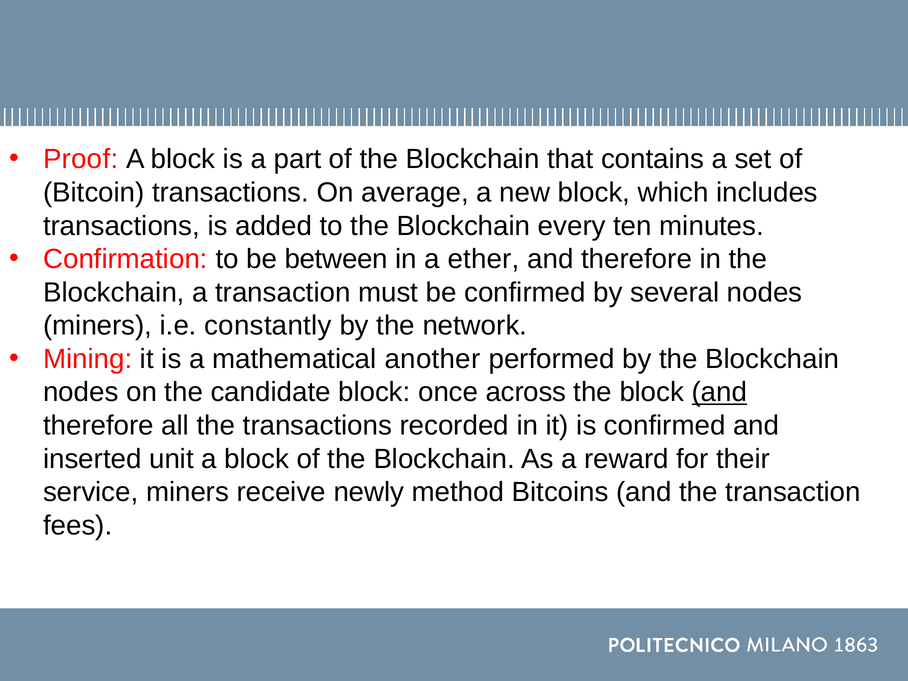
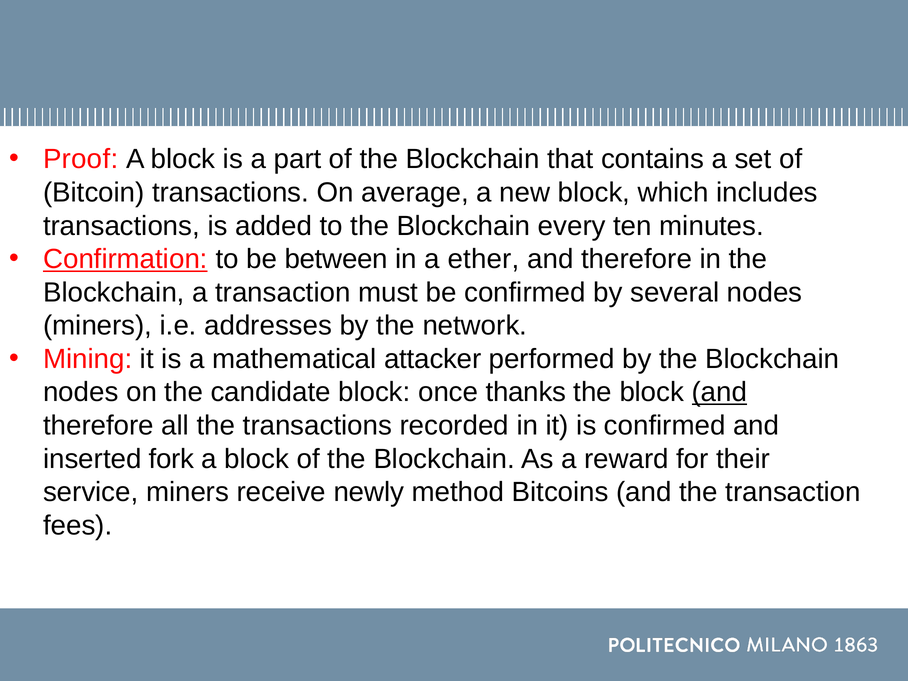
Confirmation underline: none -> present
constantly: constantly -> addresses
another: another -> attacker
across: across -> thanks
unit: unit -> fork
